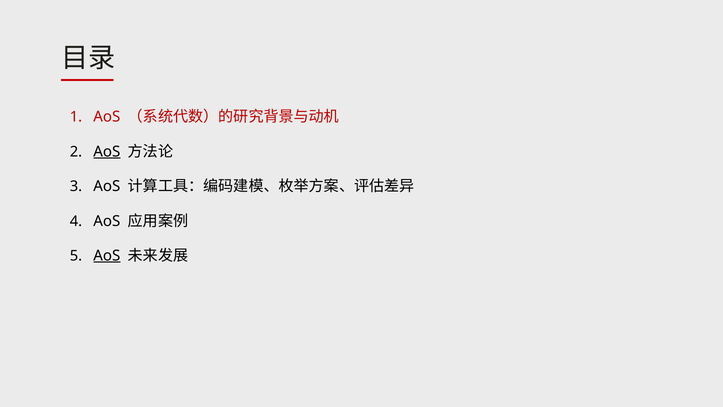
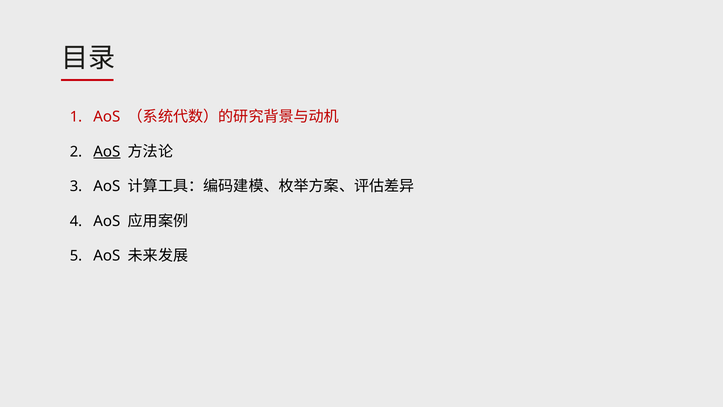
AoS at (107, 255) underline: present -> none
